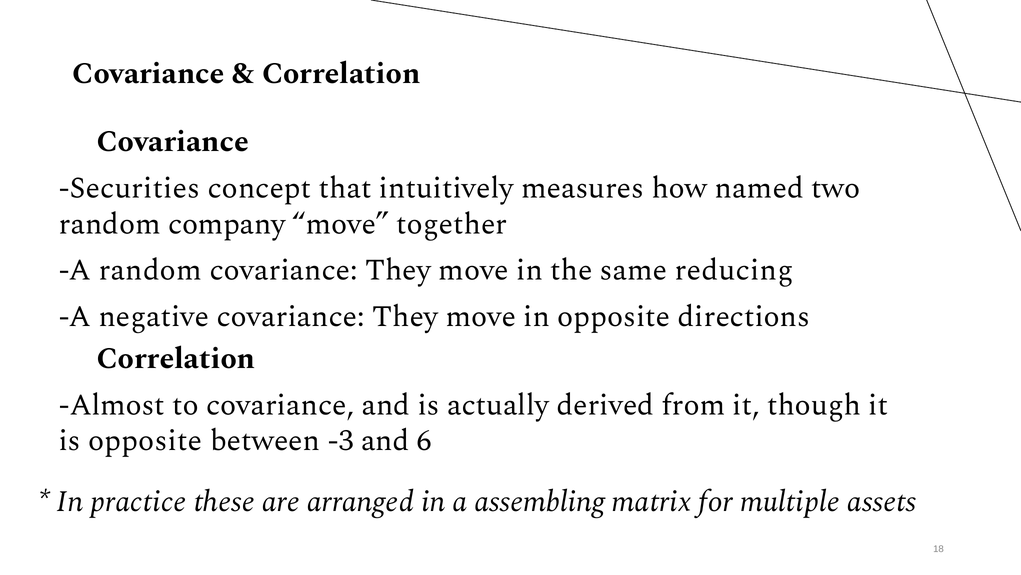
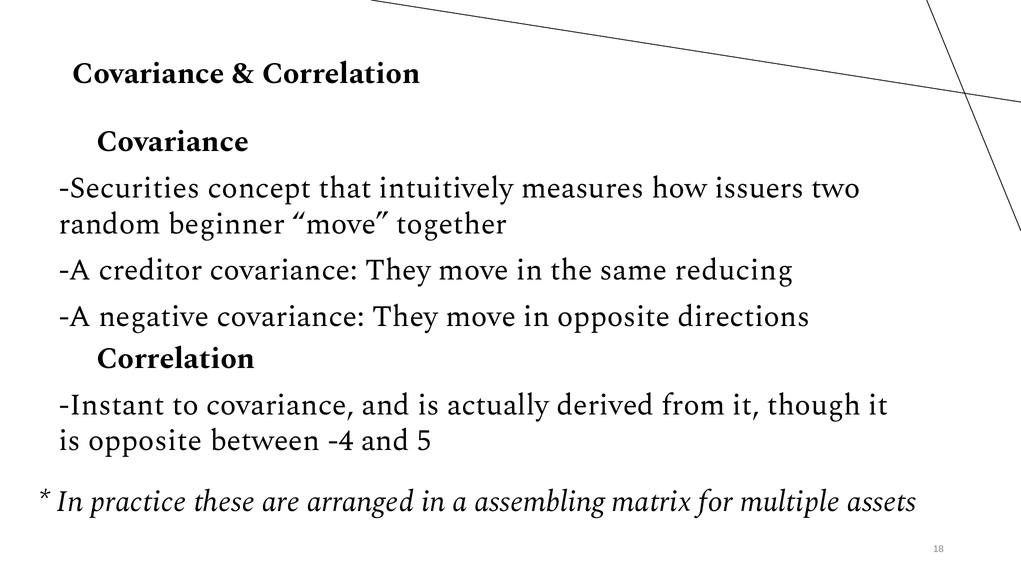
named: named -> issuers
company: company -> beginner
A random: random -> creditor
Almost: Almost -> Instant
-3: -3 -> -4
6: 6 -> 5
